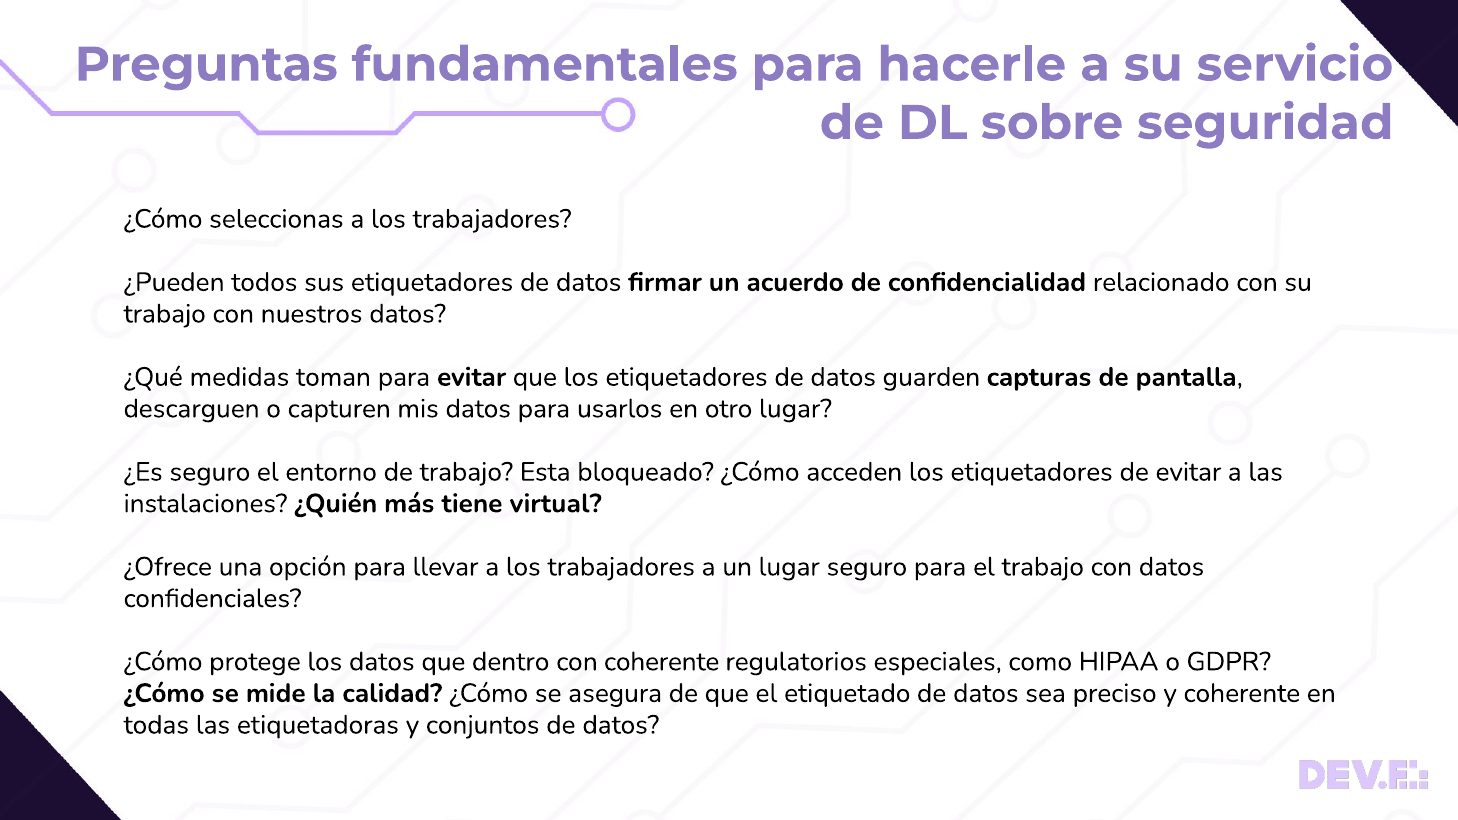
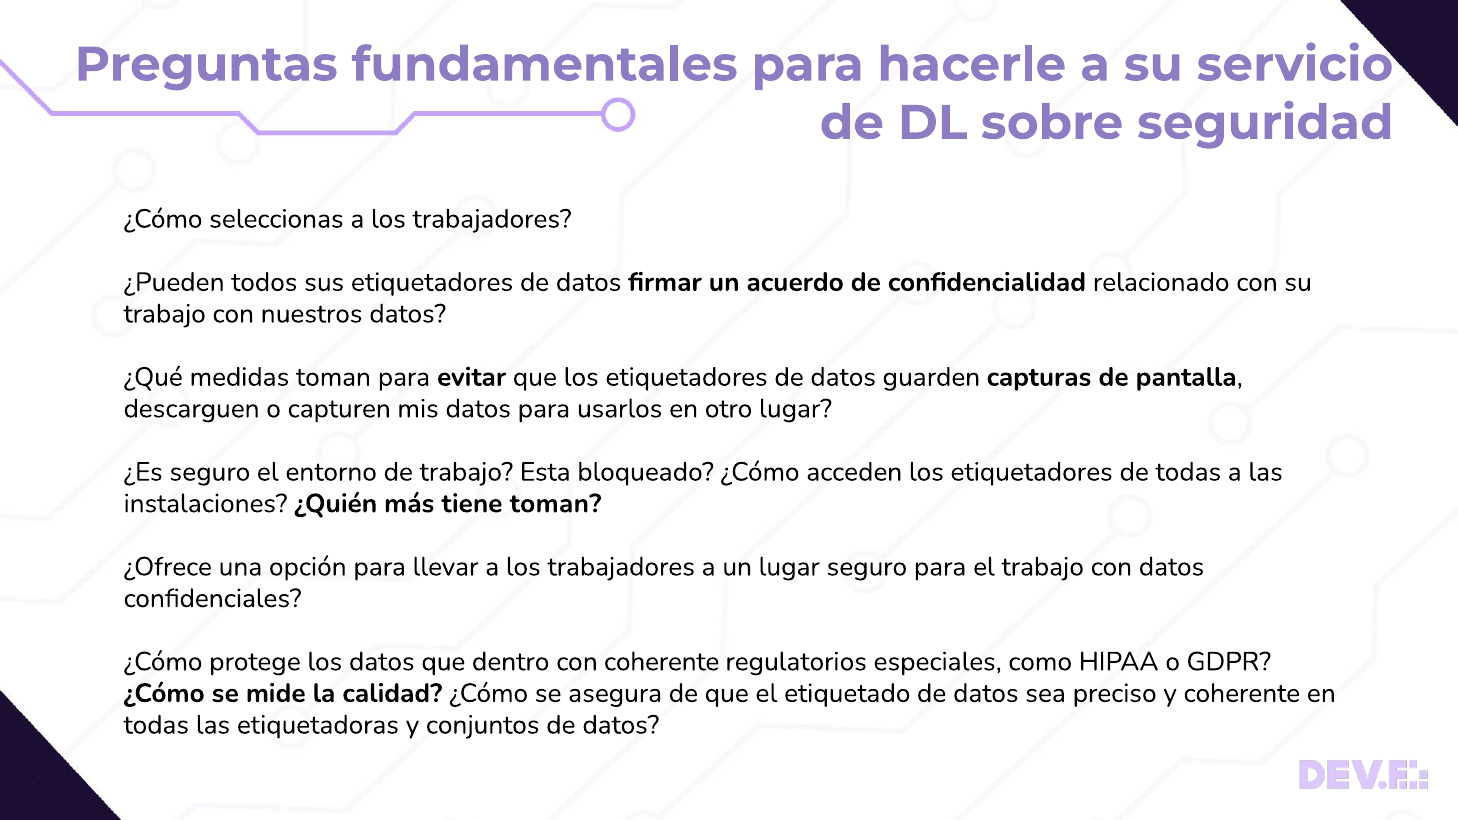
de evitar: evitar -> todas
tiene virtual: virtual -> toman
